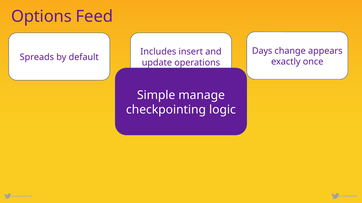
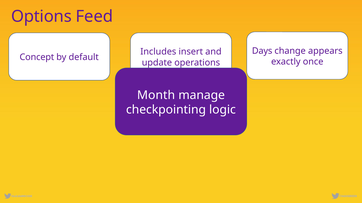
Spreads: Spreads -> Concept
Simple: Simple -> Month
